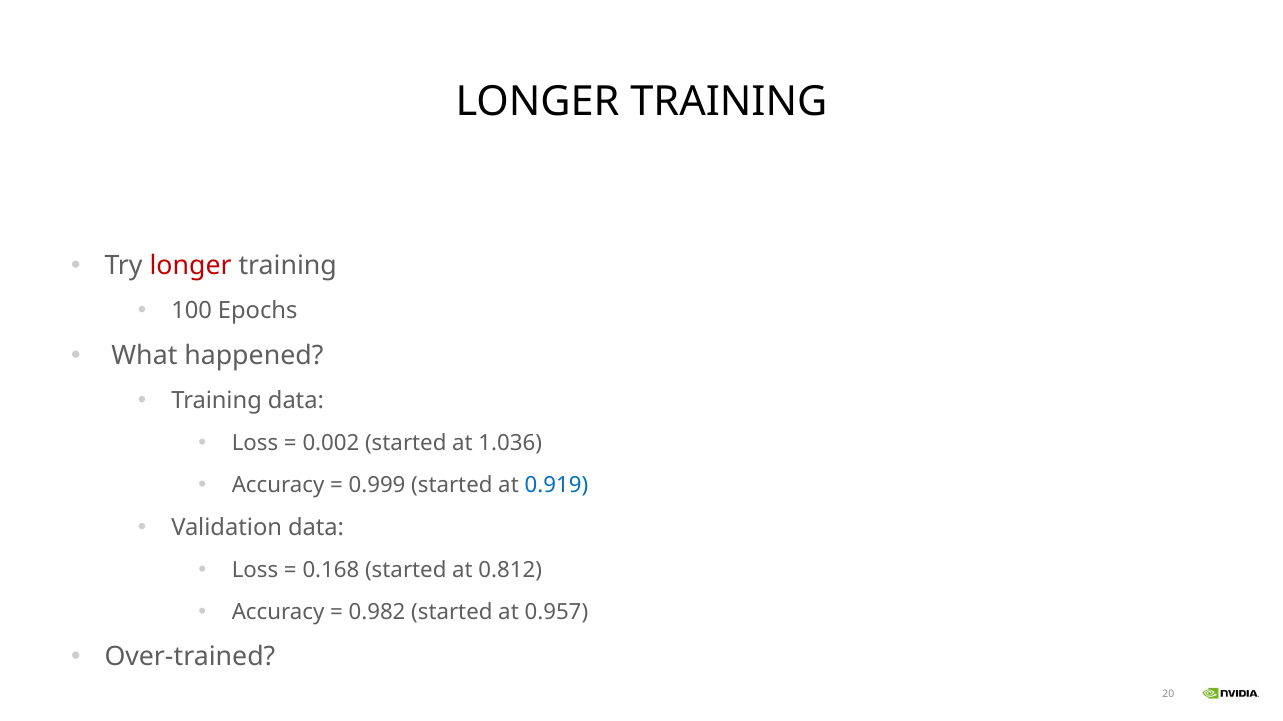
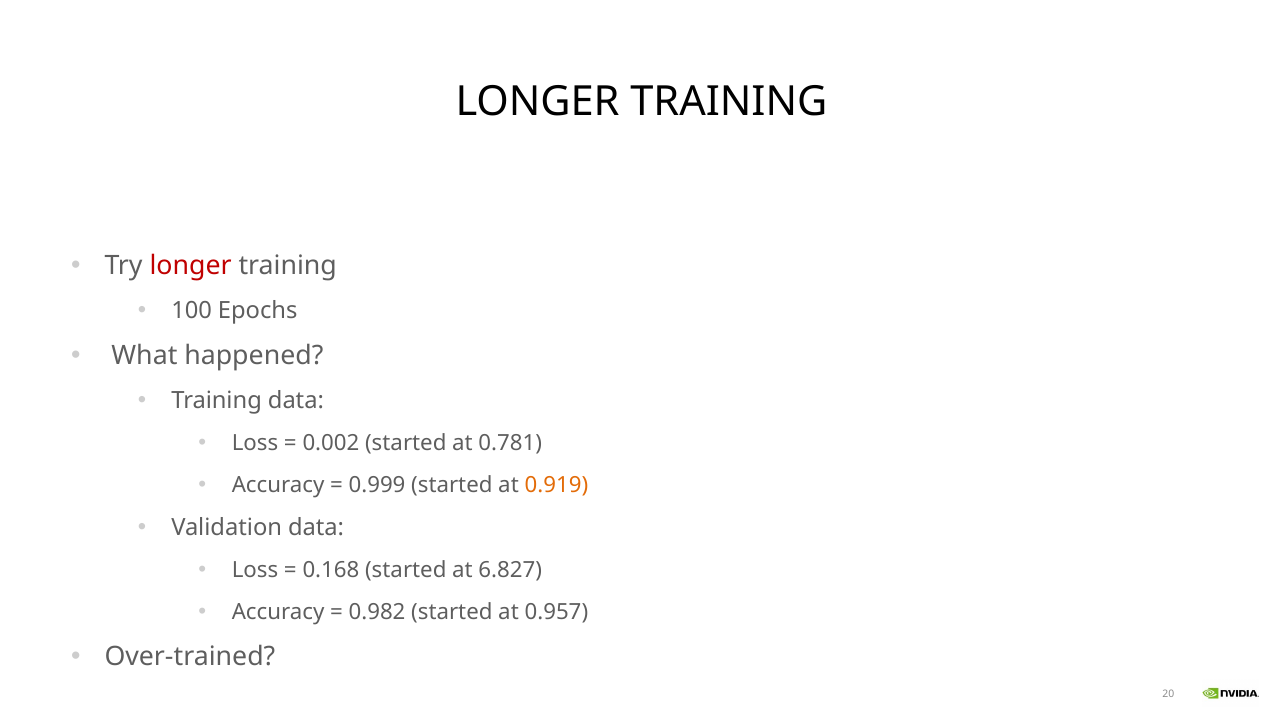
1.036: 1.036 -> 0.781
0.919 colour: blue -> orange
0.812: 0.812 -> 6.827
